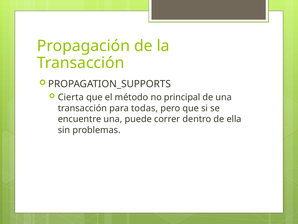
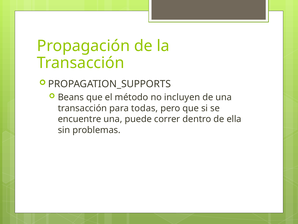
Cierta: Cierta -> Beans
principal: principal -> incluyen
